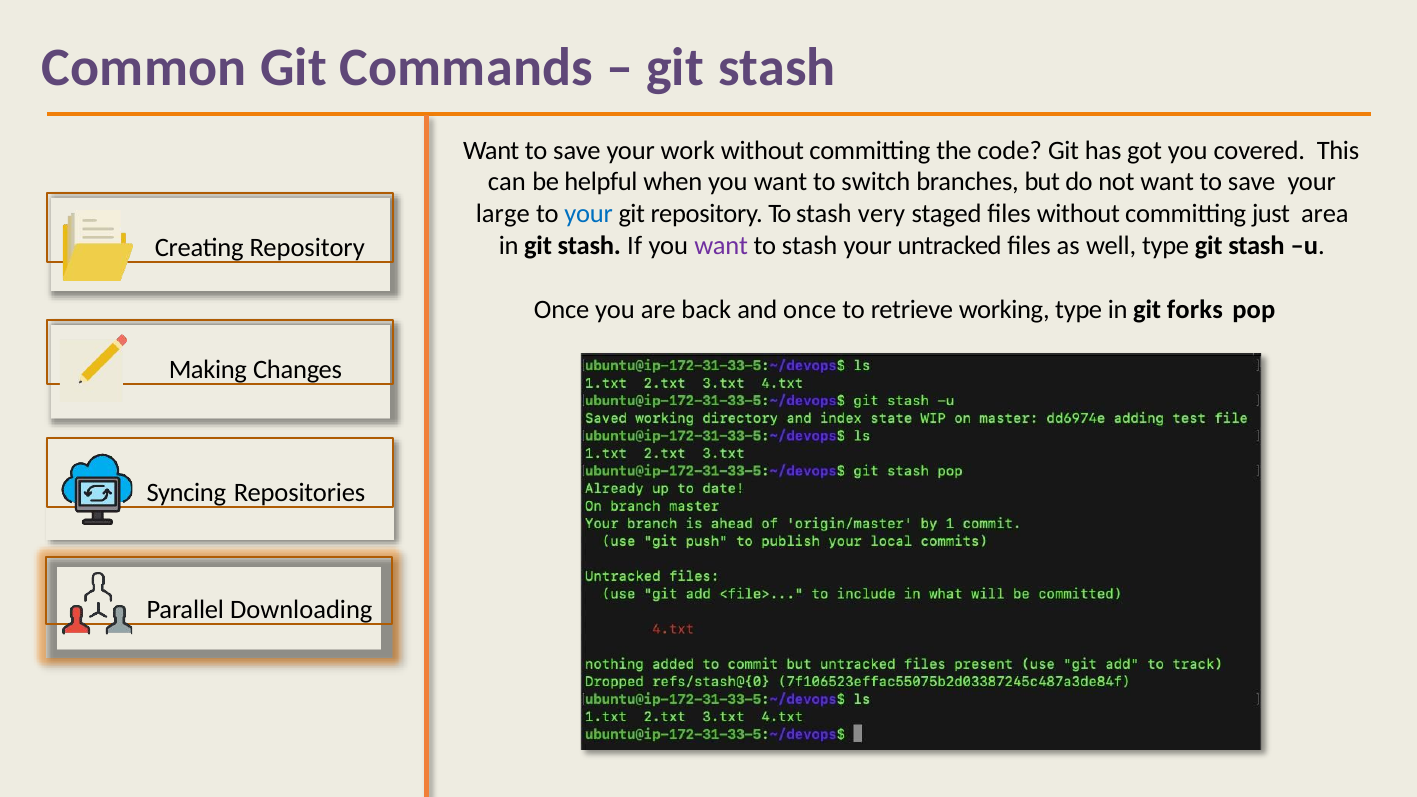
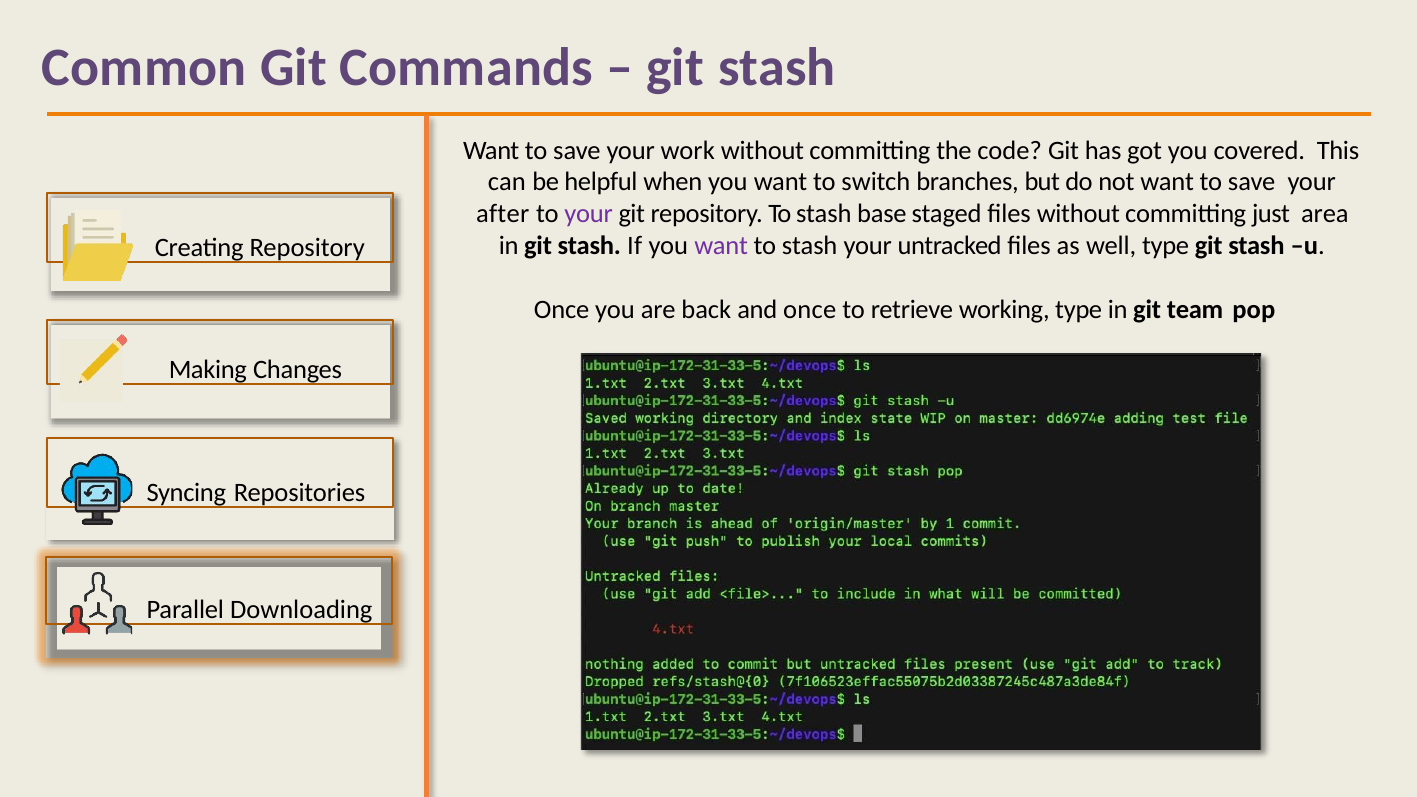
large: large -> after
your at (589, 214) colour: blue -> purple
very: very -> base
forks: forks -> team
